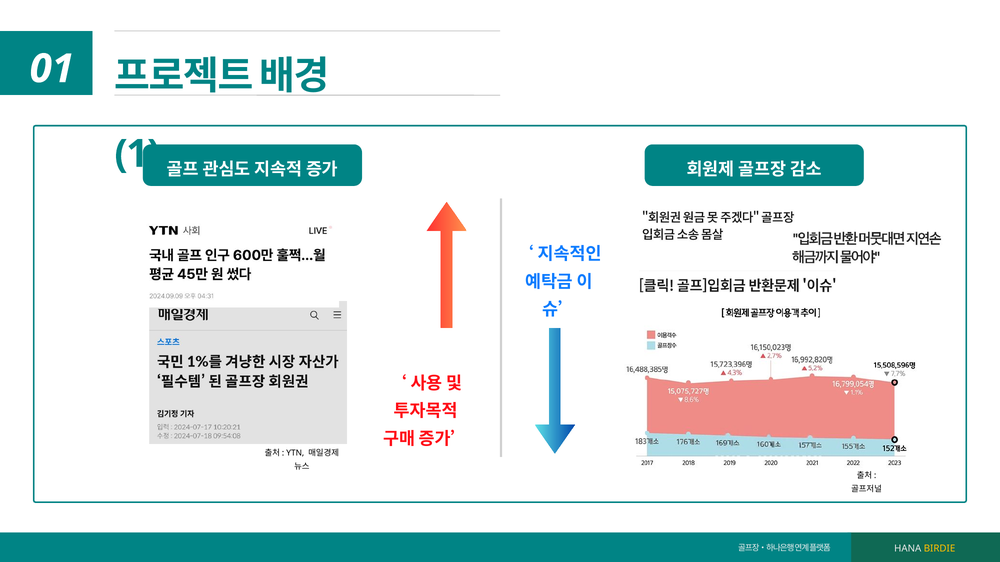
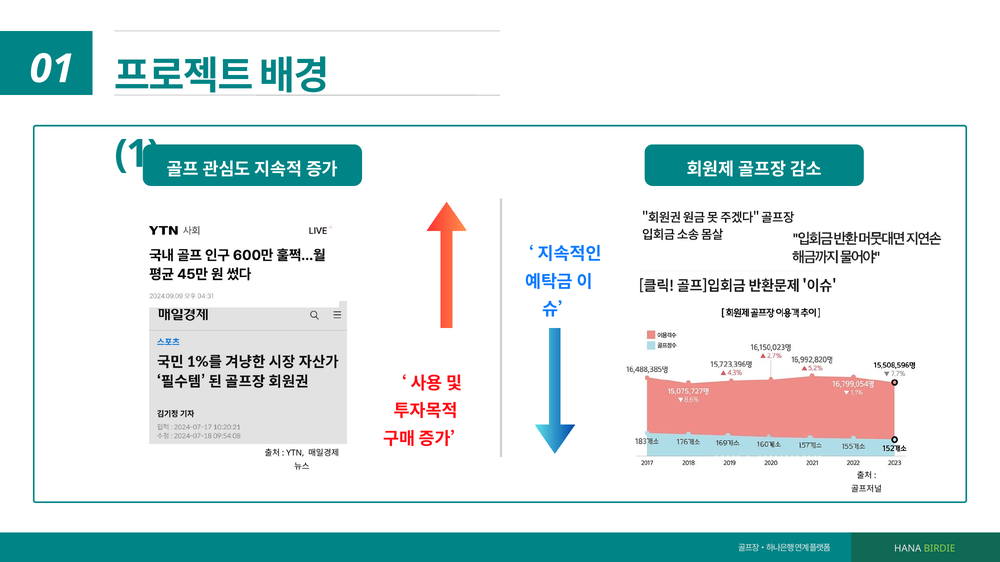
BIRDIE colour: yellow -> light green
